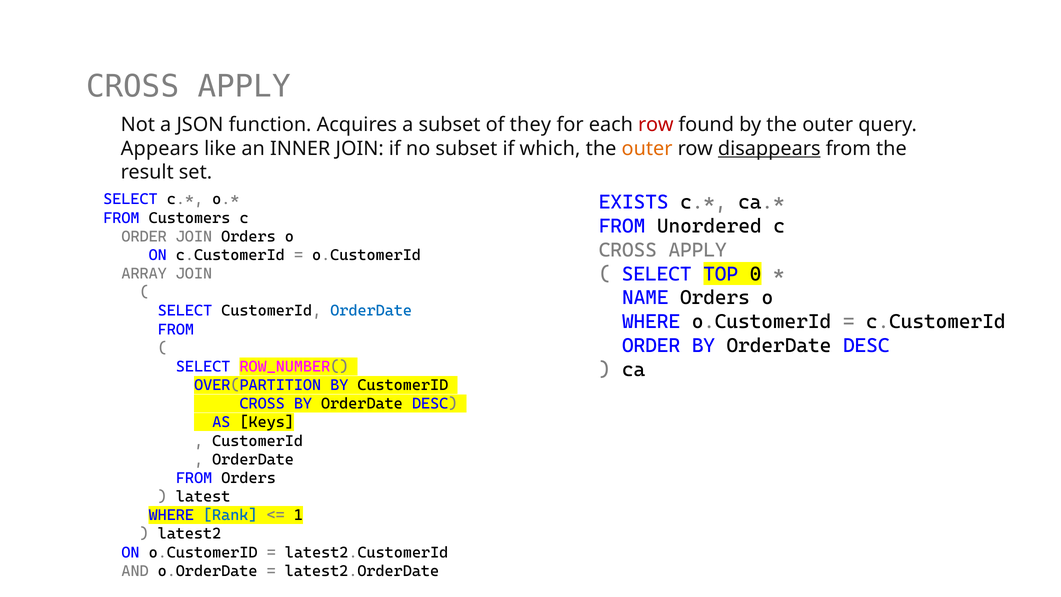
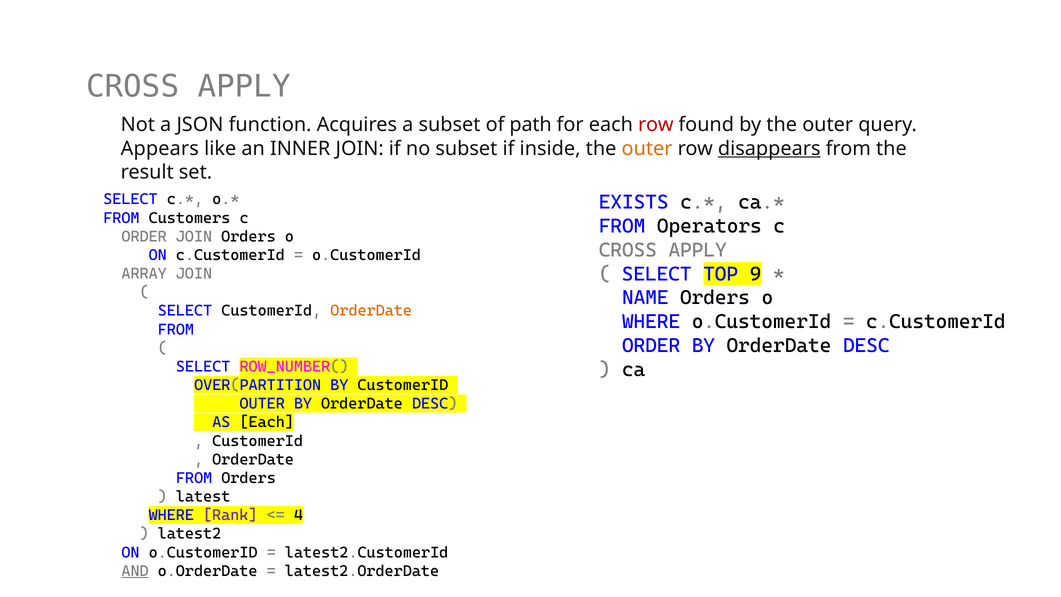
they: they -> path
which: which -> inside
Unordered: Unordered -> Operators
0: 0 -> 9
OrderDate at (371, 311) colour: blue -> orange
CROSS at (262, 404): CROSS -> OUTER
AS Keys: Keys -> Each
Rank colour: blue -> purple
1: 1 -> 4
AND underline: none -> present
